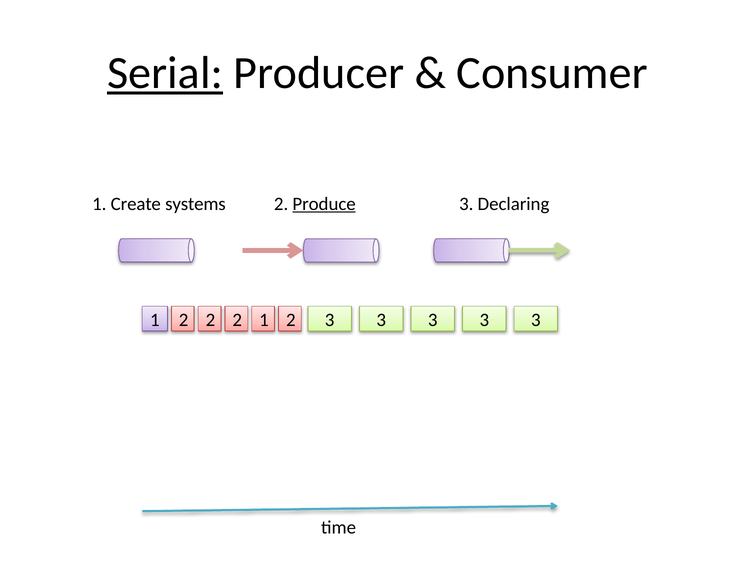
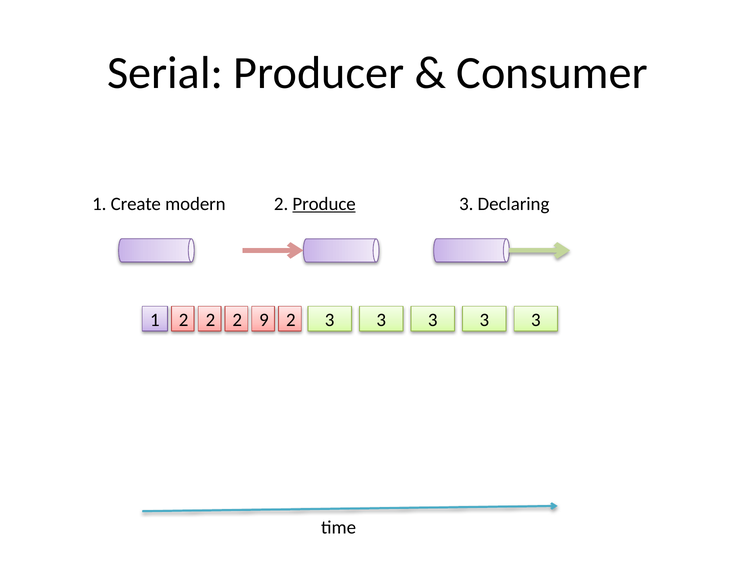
Serial underline: present -> none
systems: systems -> modern
2 1: 1 -> 9
